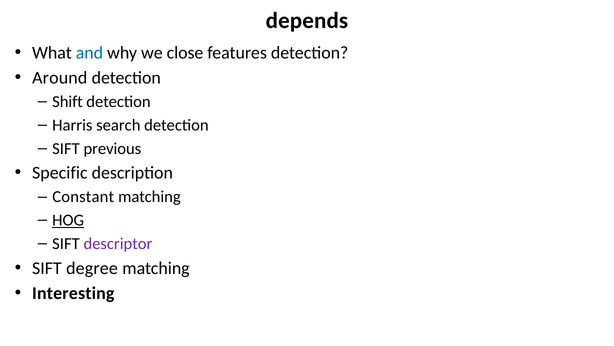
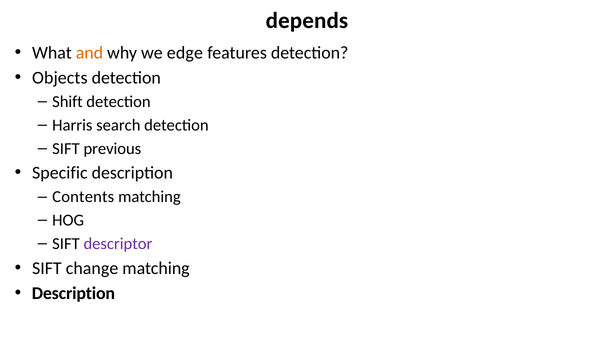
and colour: blue -> orange
close: close -> edge
Around: Around -> Objects
Constant: Constant -> Contents
HOG underline: present -> none
degree: degree -> change
Interesting at (73, 293): Interesting -> Description
